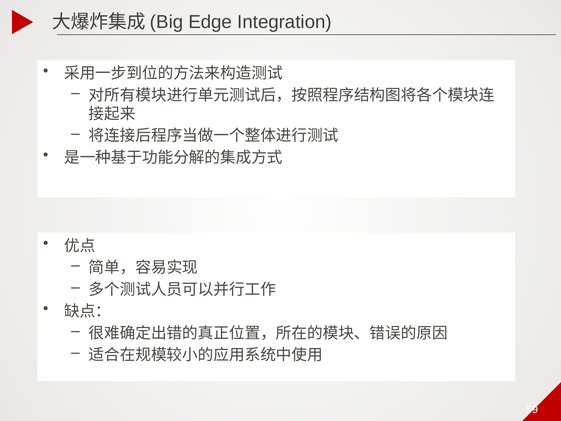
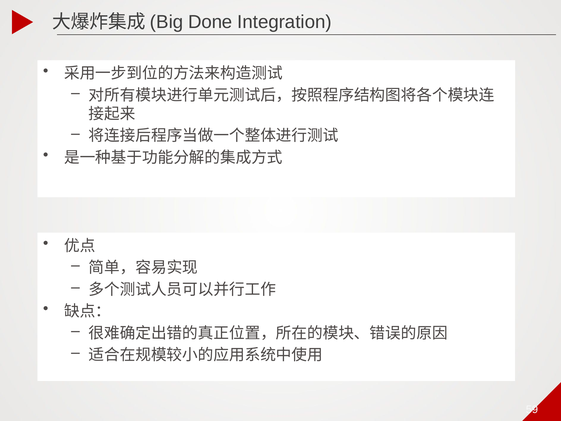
Edge: Edge -> Done
